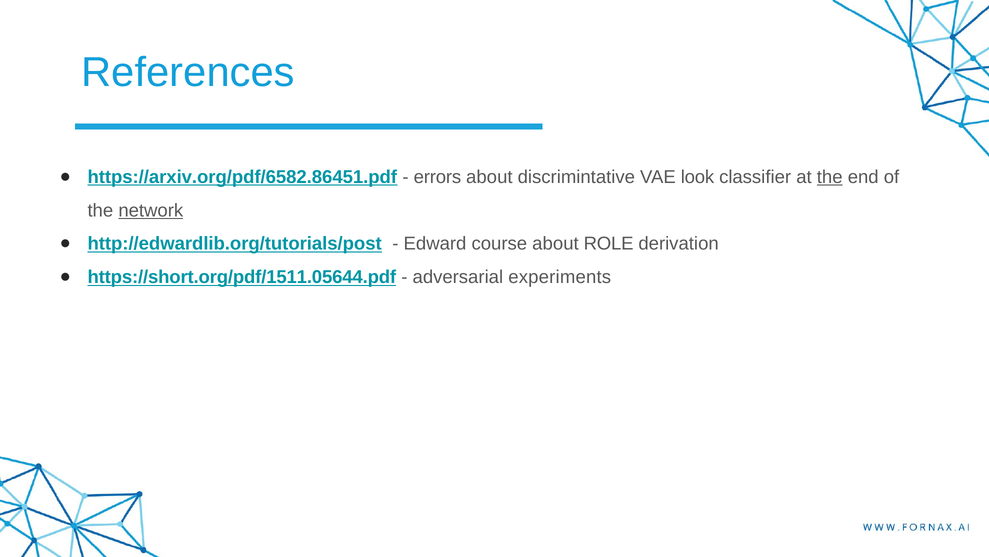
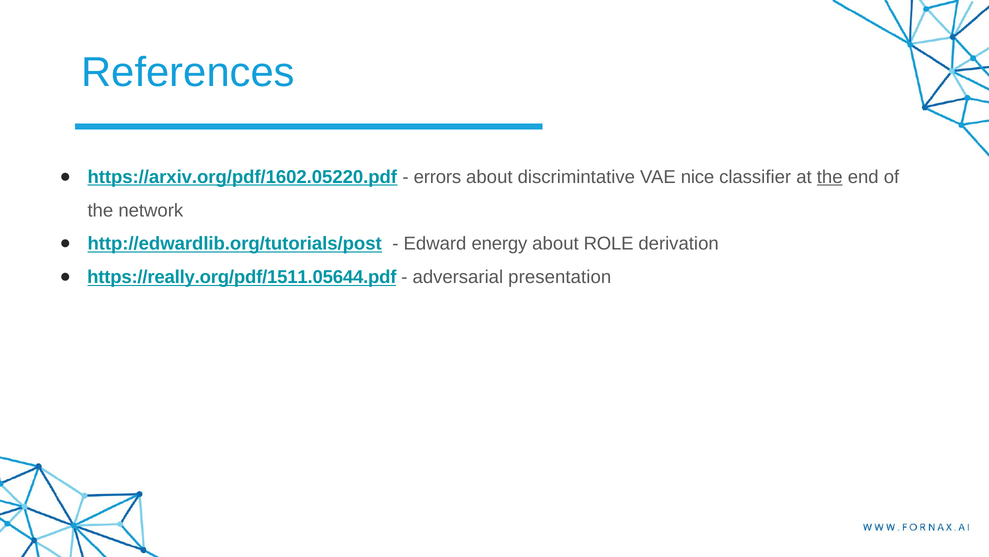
https://arxiv.org/pdf/6582.86451.pdf: https://arxiv.org/pdf/6582.86451.pdf -> https://arxiv.org/pdf/1602.05220.pdf
look: look -> nice
network underline: present -> none
course: course -> energy
https://short.org/pdf/1511.05644.pdf: https://short.org/pdf/1511.05644.pdf -> https://really.org/pdf/1511.05644.pdf
experiments: experiments -> presentation
